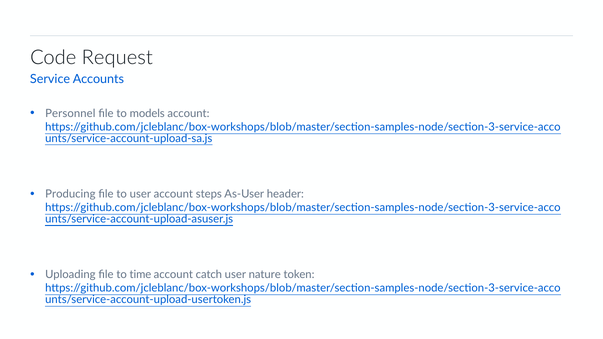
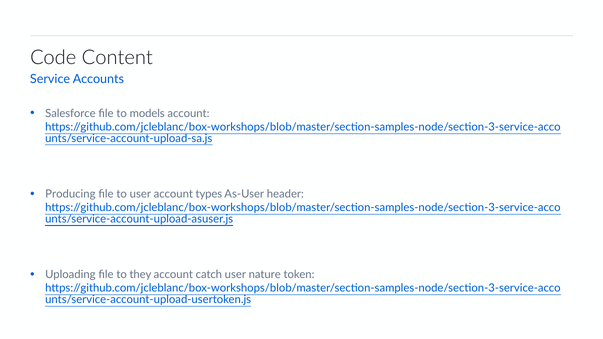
Request: Request -> Content
Personnel: Personnel -> Salesforce
steps: steps -> types
time: time -> they
